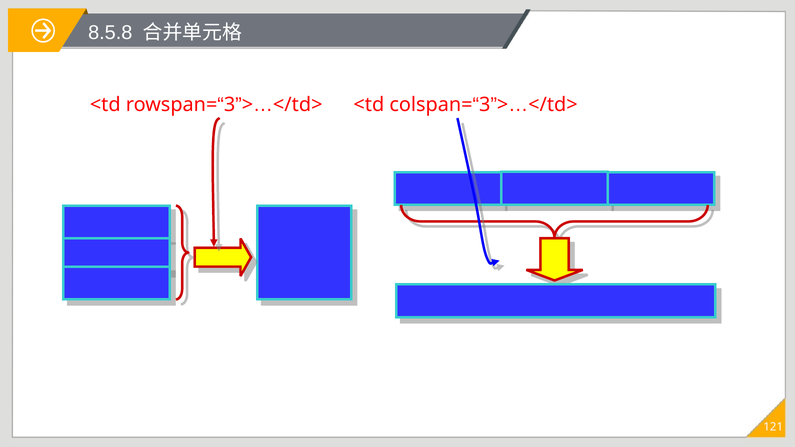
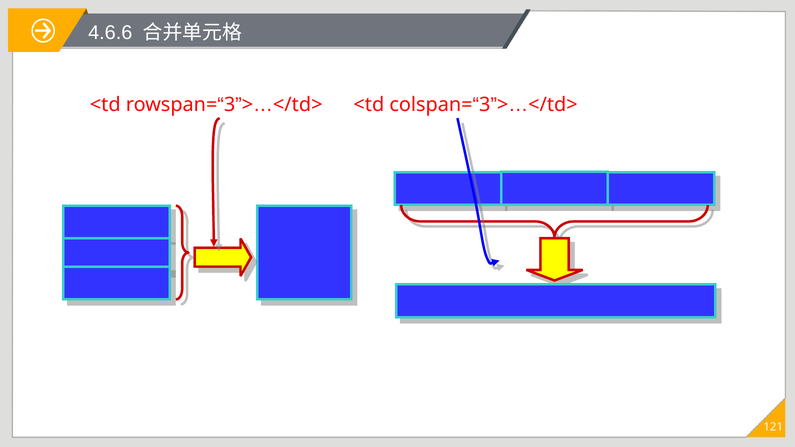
8.5.8: 8.5.8 -> 4.6.6
